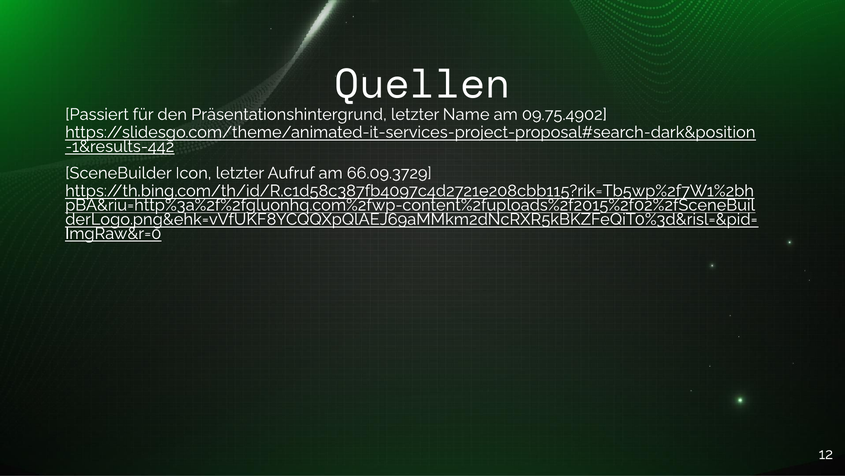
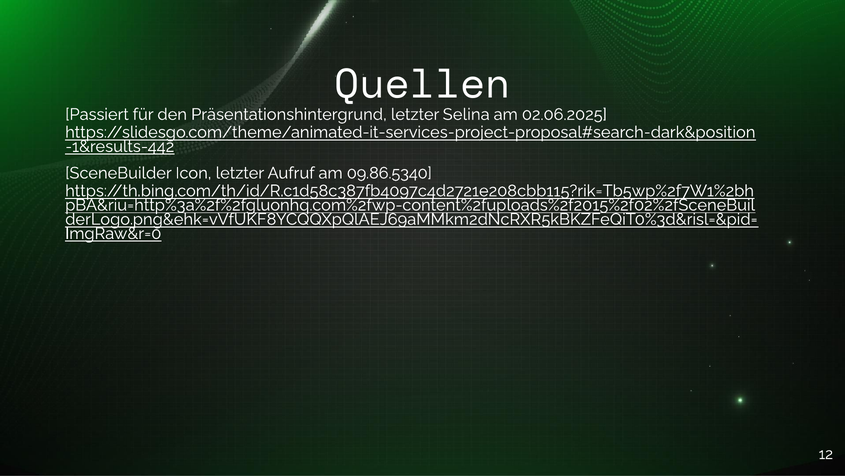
Name: Name -> Selina
09.75.4902: 09.75.4902 -> 02.06.2025
66.09.3729: 66.09.3729 -> 09.86.5340
